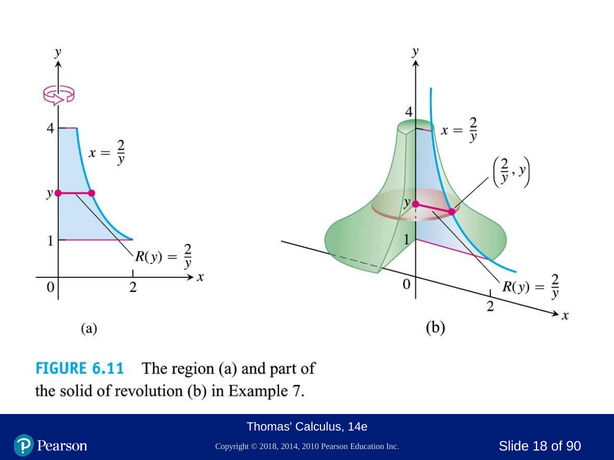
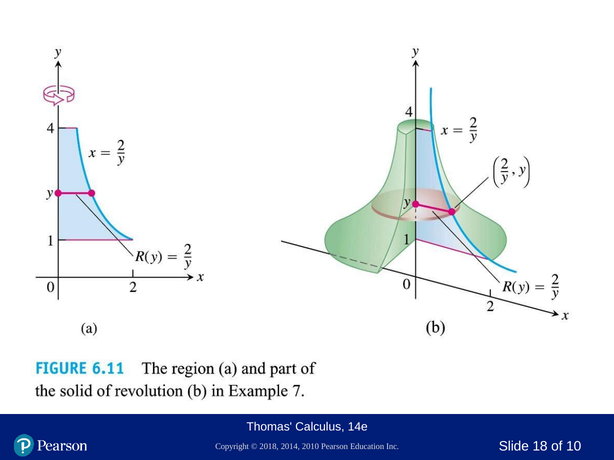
90: 90 -> 10
